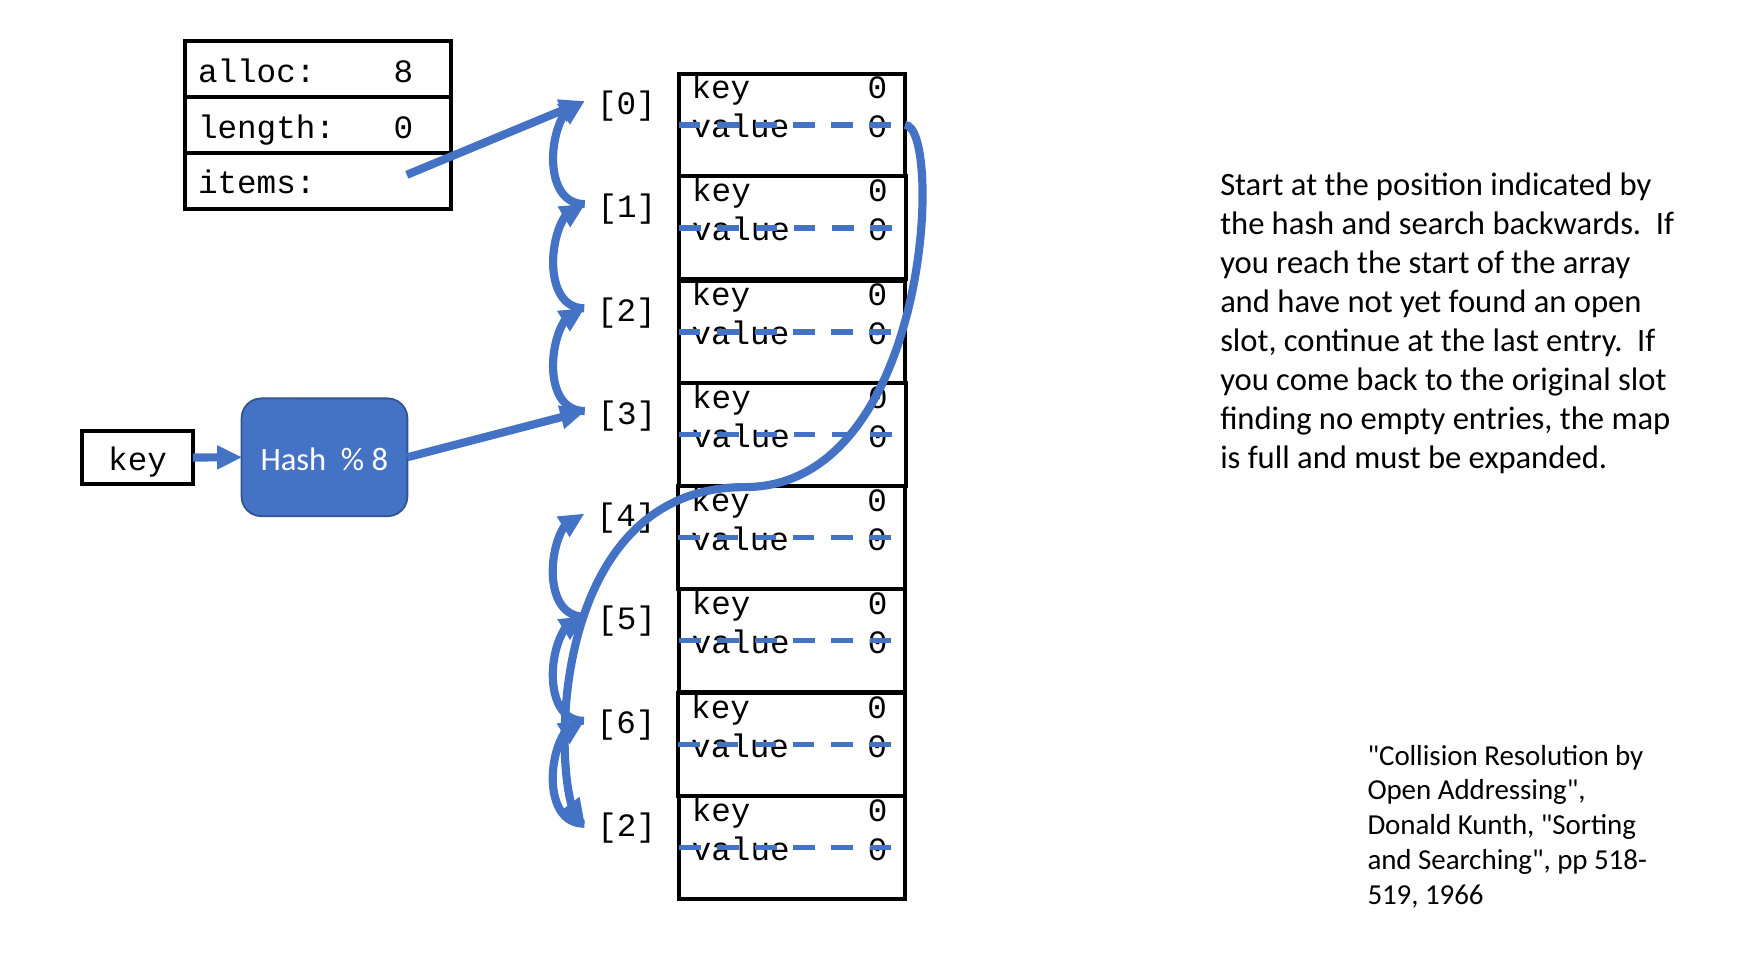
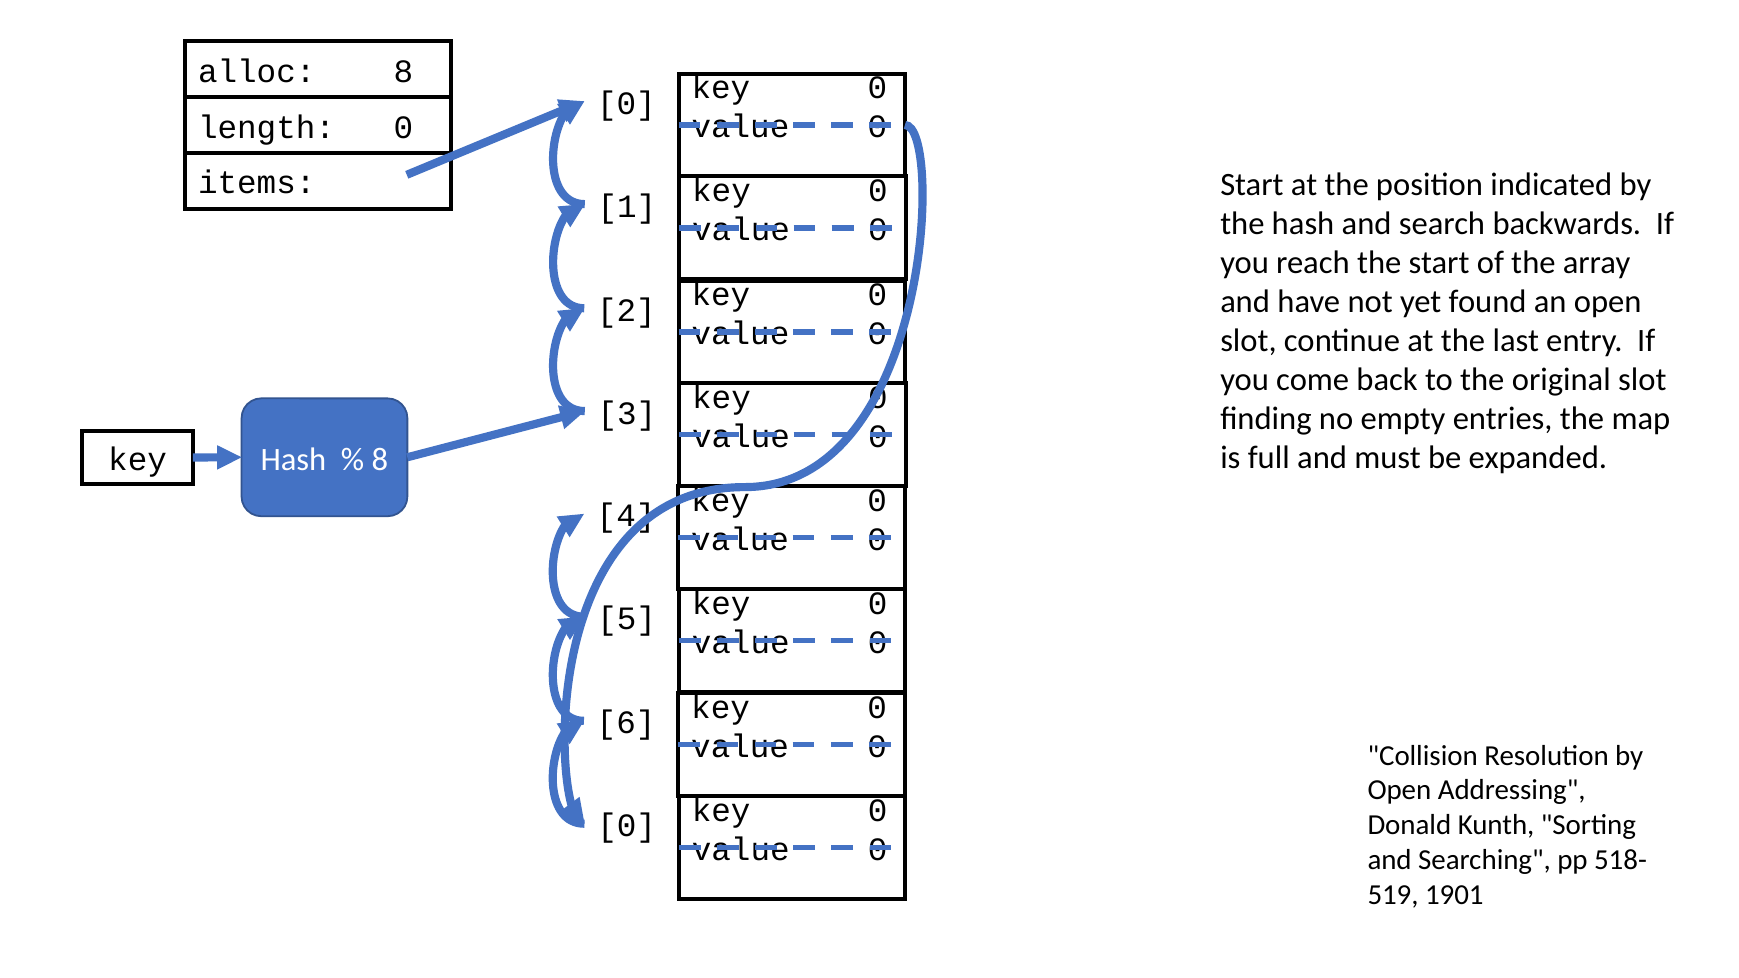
2 at (627, 826): 2 -> 0
1966: 1966 -> 1901
